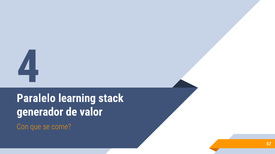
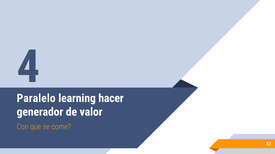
stack: stack -> hacer
